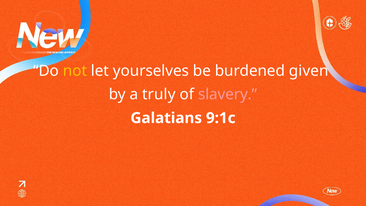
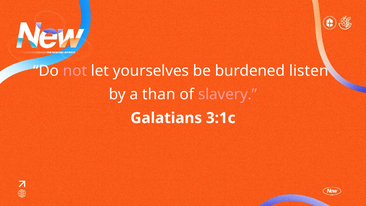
not colour: yellow -> pink
given: given -> listen
truly: truly -> than
9:1c: 9:1c -> 3:1c
